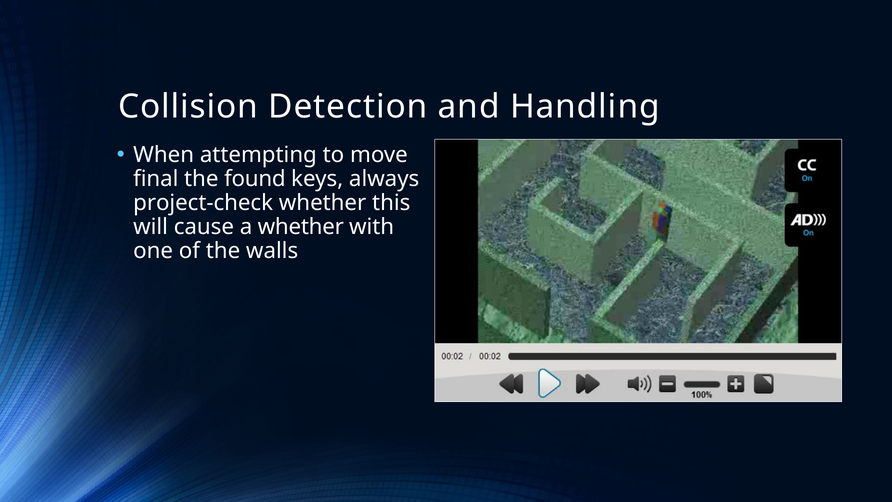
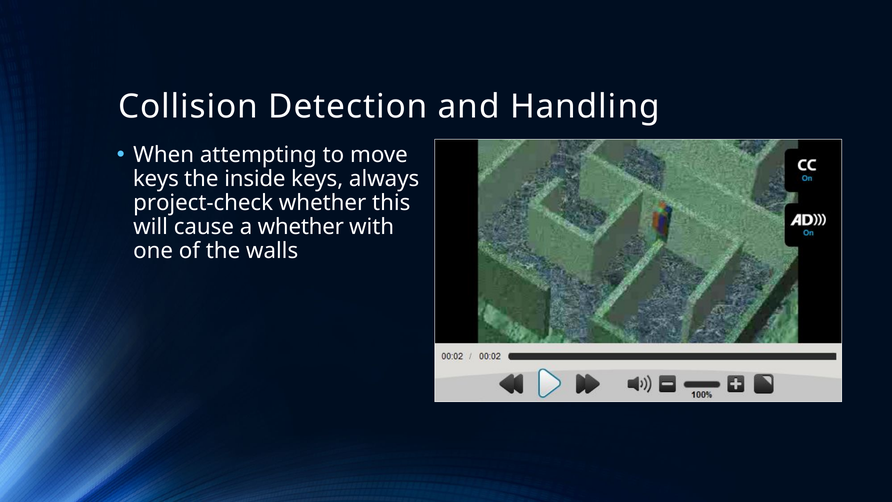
final at (156, 179): final -> keys
found: found -> inside
